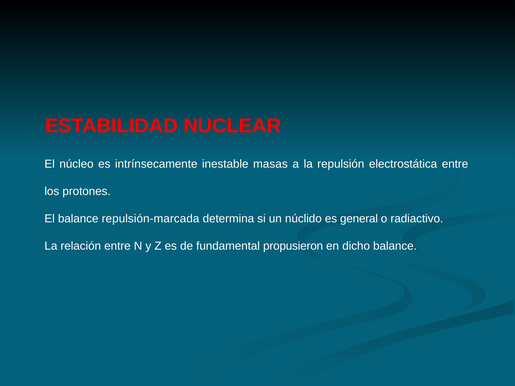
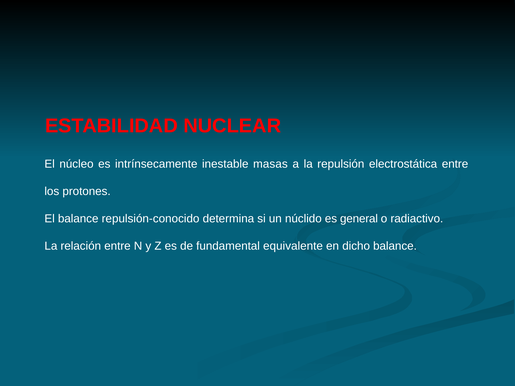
repulsión-marcada: repulsión-marcada -> repulsión-conocido
propusieron: propusieron -> equivalente
